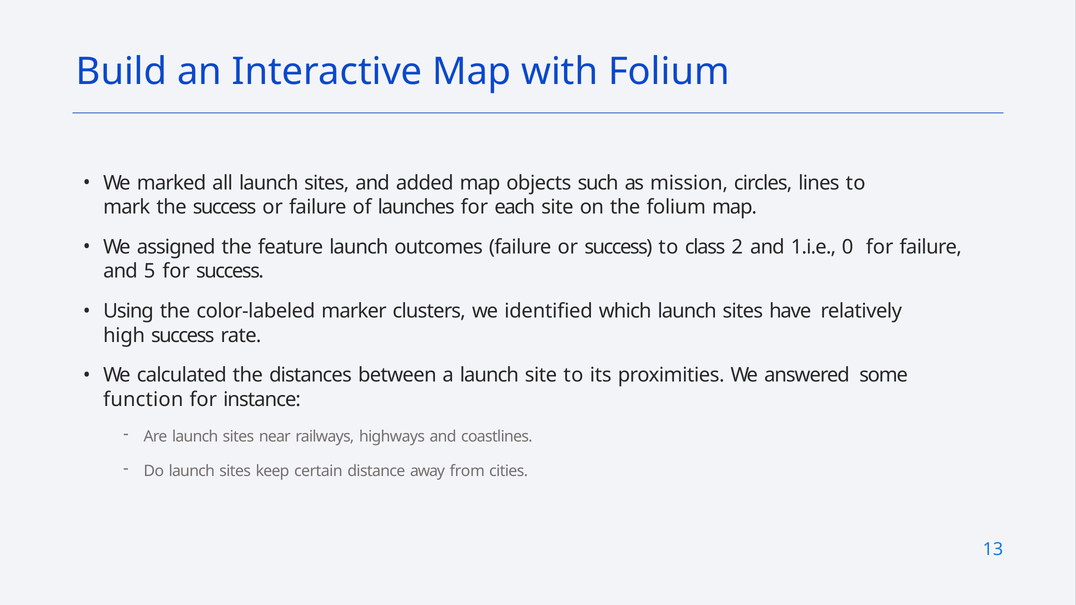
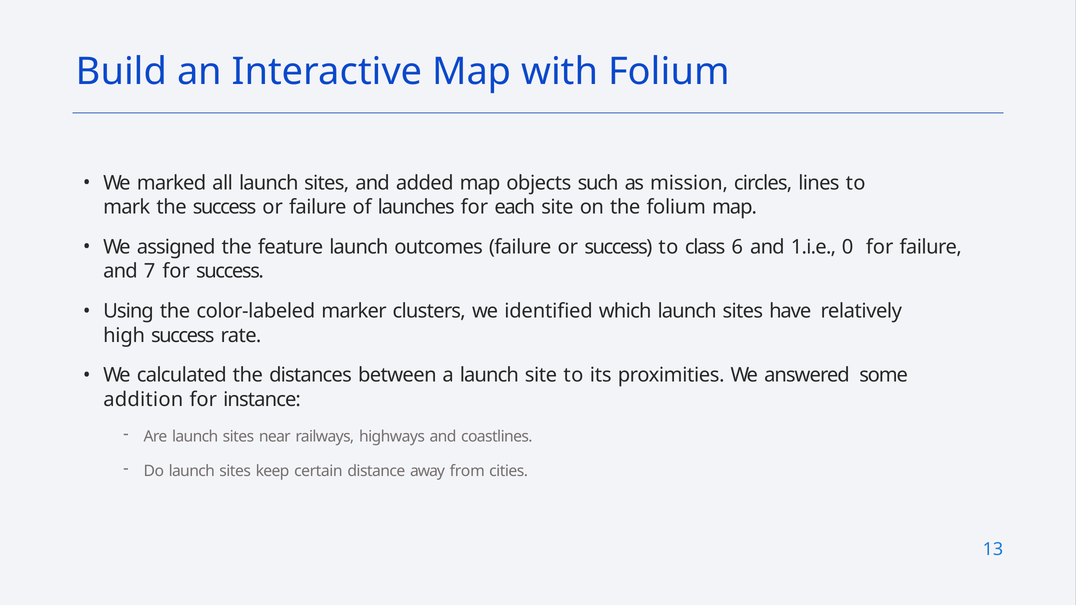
2: 2 -> 6
5: 5 -> 7
function: function -> addition
